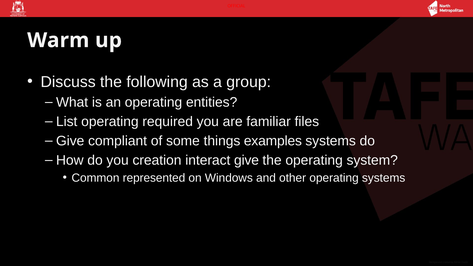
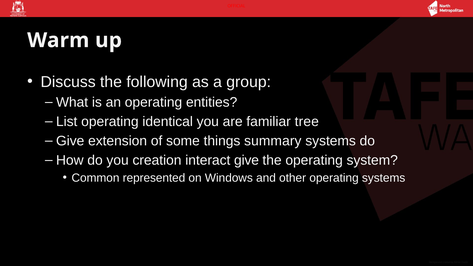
required: required -> identical
files: files -> tree
compliant: compliant -> extension
examples: examples -> summary
